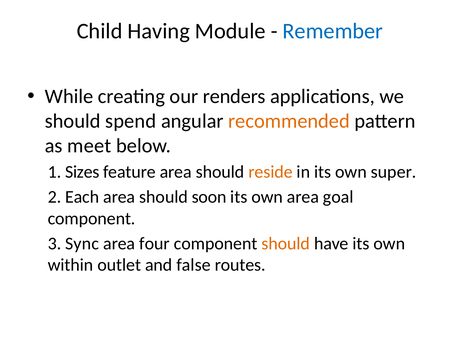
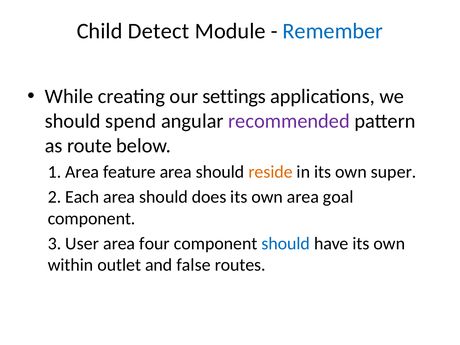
Having: Having -> Detect
renders: renders -> settings
recommended colour: orange -> purple
meet: meet -> route
1 Sizes: Sizes -> Area
soon: soon -> does
Sync: Sync -> User
should at (286, 243) colour: orange -> blue
